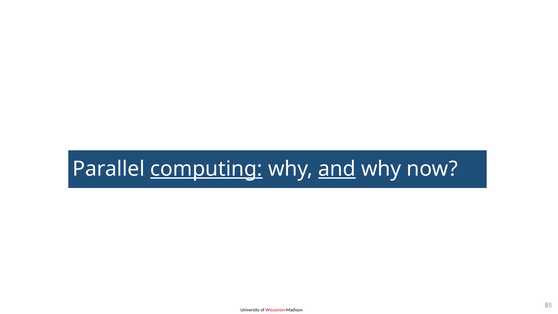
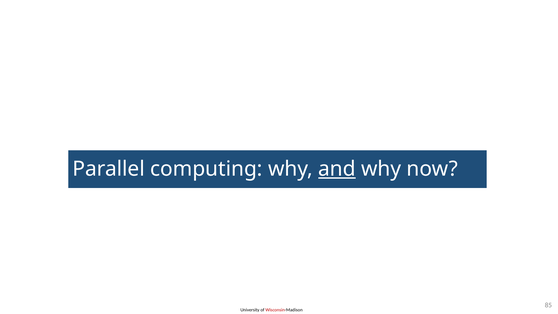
computing underline: present -> none
